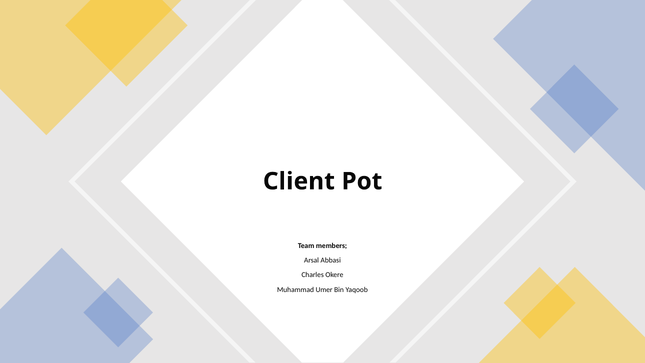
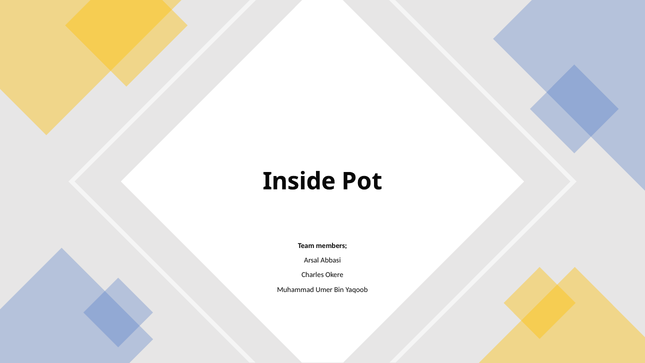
Client: Client -> Inside
